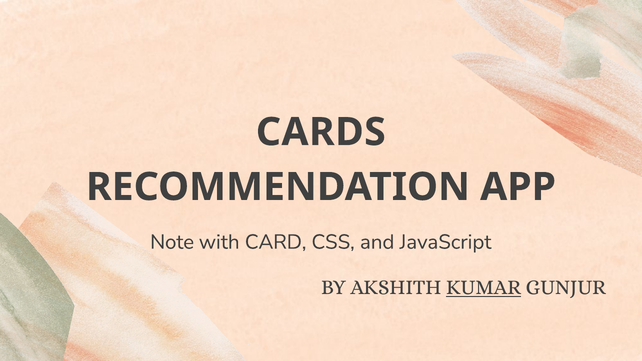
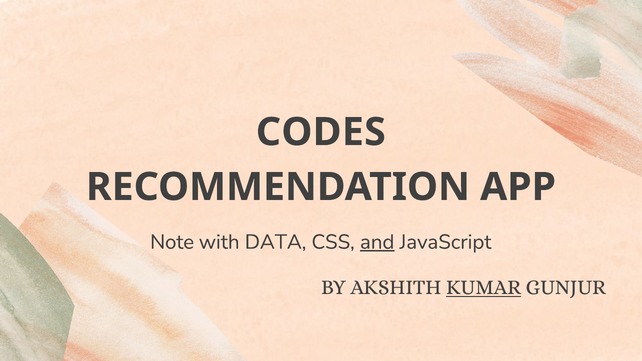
CARDS: CARDS -> CODES
CARD: CARD -> DATA
and underline: none -> present
